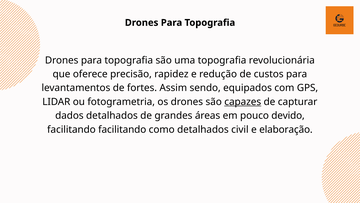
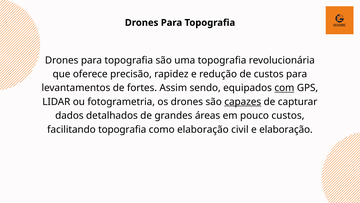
com underline: none -> present
pouco devido: devido -> custos
facilitando facilitando: facilitando -> topografia
como detalhados: detalhados -> elaboração
